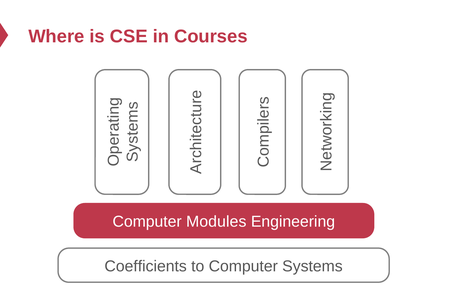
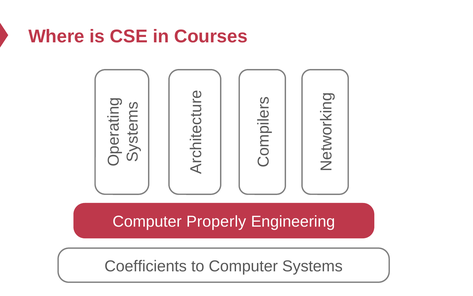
Modules: Modules -> Properly
